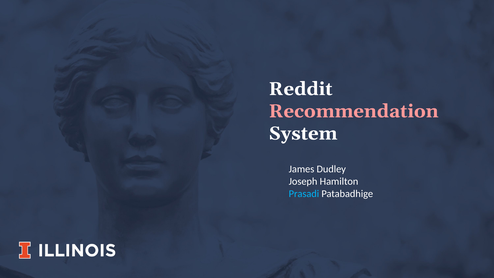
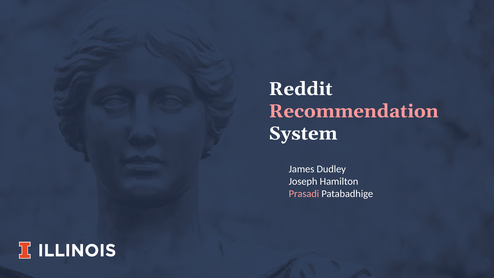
Prasadi colour: light blue -> pink
